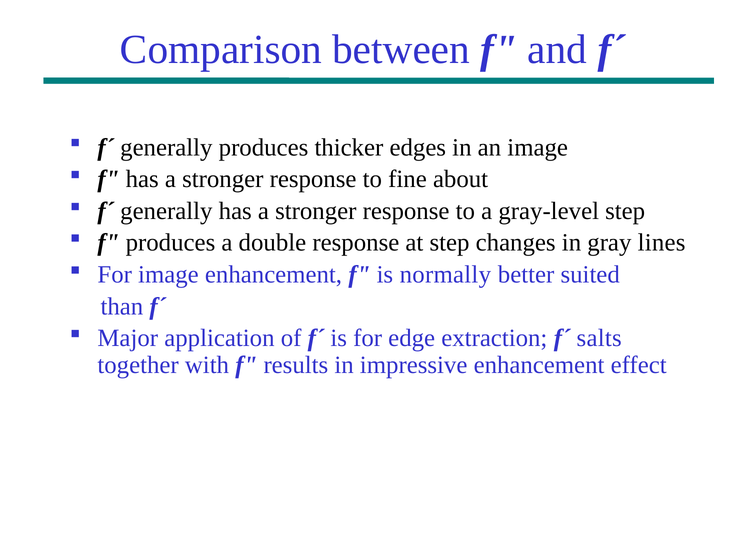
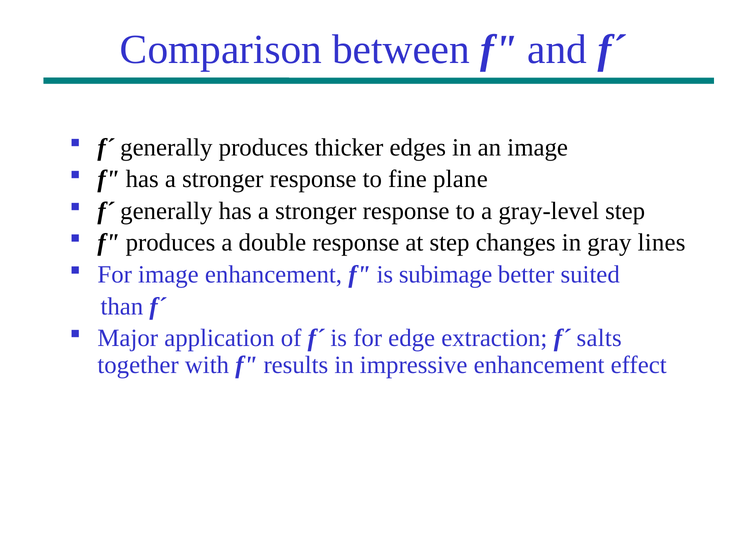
about: about -> plane
normally: normally -> subimage
